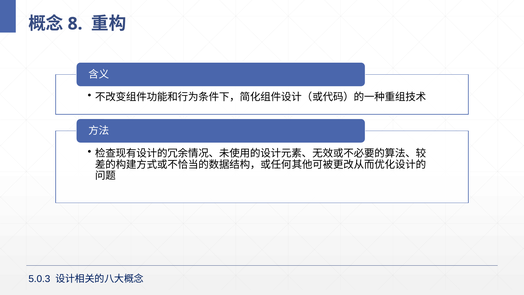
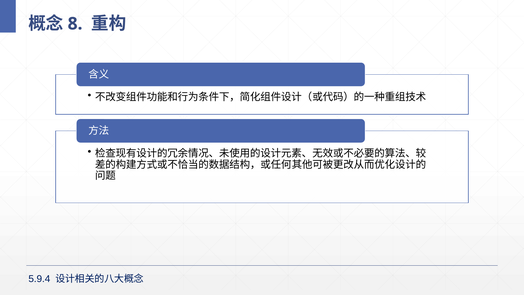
5.0.3: 5.0.3 -> 5.9.4
